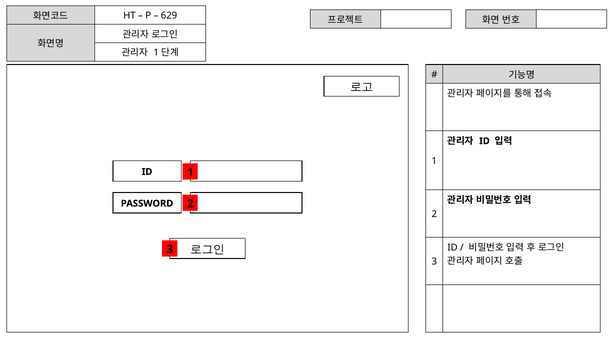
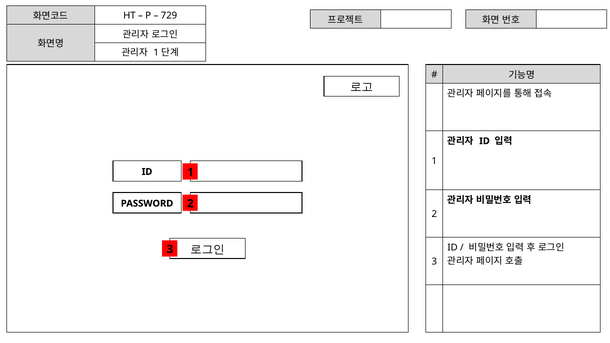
629: 629 -> 729
